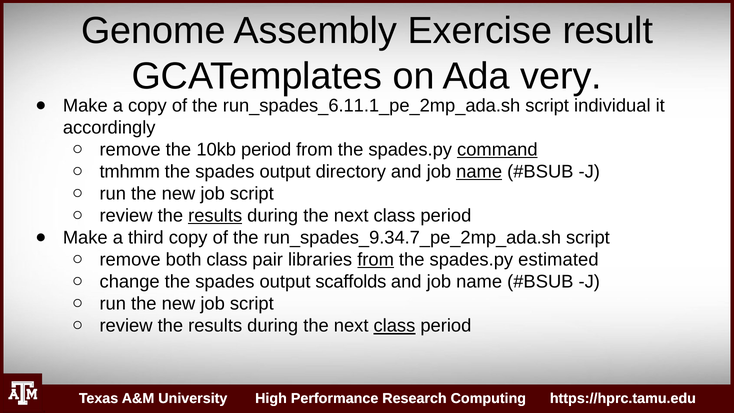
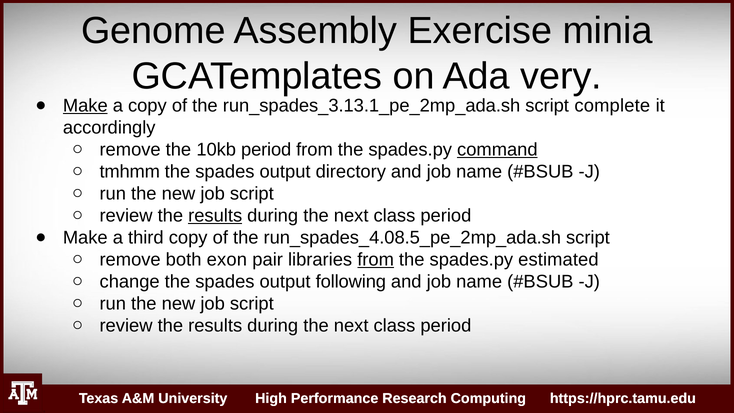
result: result -> minia
Make at (85, 106) underline: none -> present
run_spades_6.11.1_pe_2mp_ada.sh: run_spades_6.11.1_pe_2mp_ada.sh -> run_spades_3.13.1_pe_2mp_ada.sh
individual: individual -> complete
name at (479, 172) underline: present -> none
run_spades_9.34.7_pe_2mp_ada.sh: run_spades_9.34.7_pe_2mp_ada.sh -> run_spades_4.08.5_pe_2mp_ada.sh
both class: class -> exon
scaffolds: scaffolds -> following
class at (394, 326) underline: present -> none
